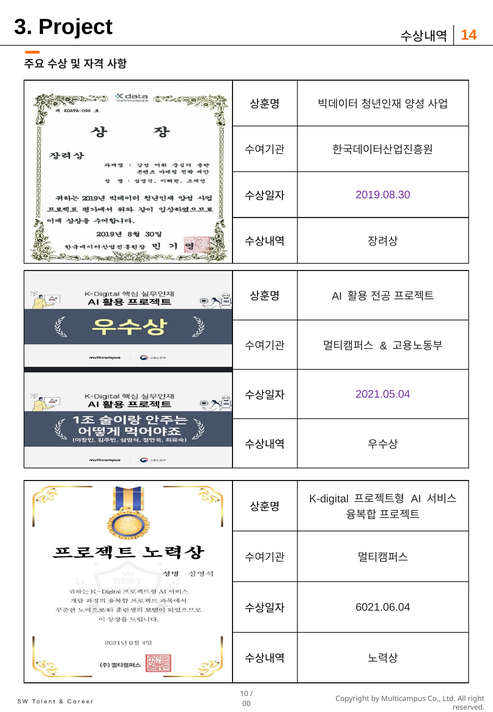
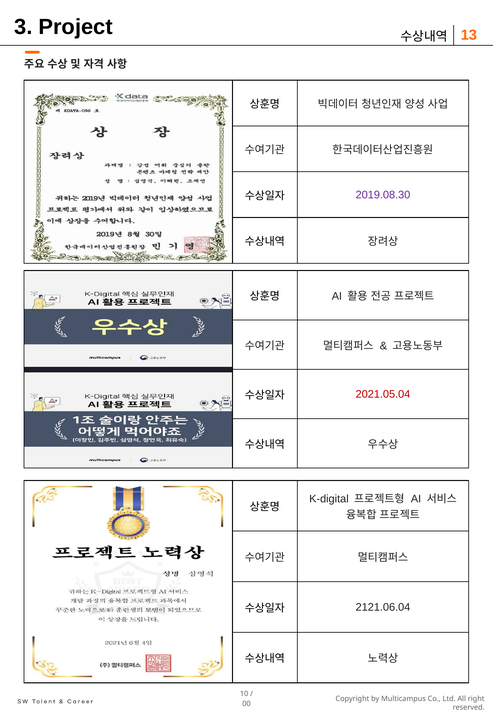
14: 14 -> 13
2021.05.04 colour: purple -> red
6021.06.04: 6021.06.04 -> 2121.06.04
